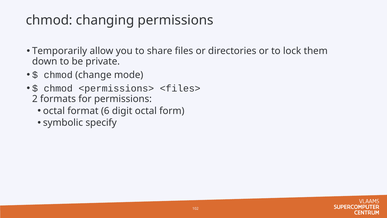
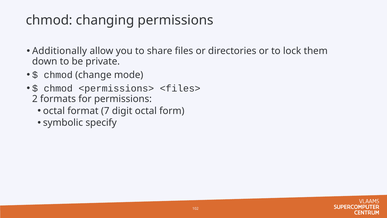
Temporarily: Temporarily -> Additionally
6: 6 -> 7
